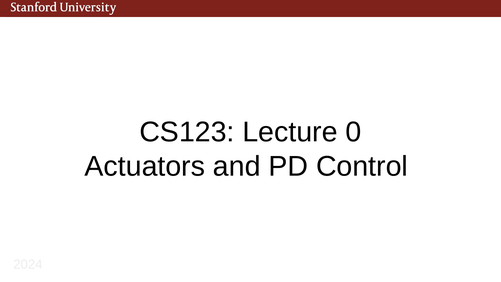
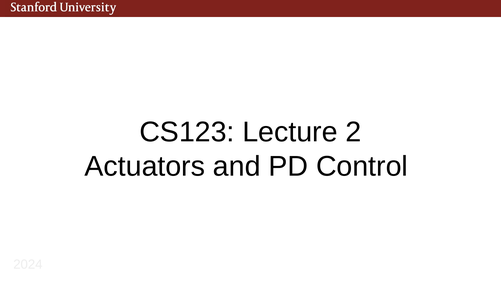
0: 0 -> 2
